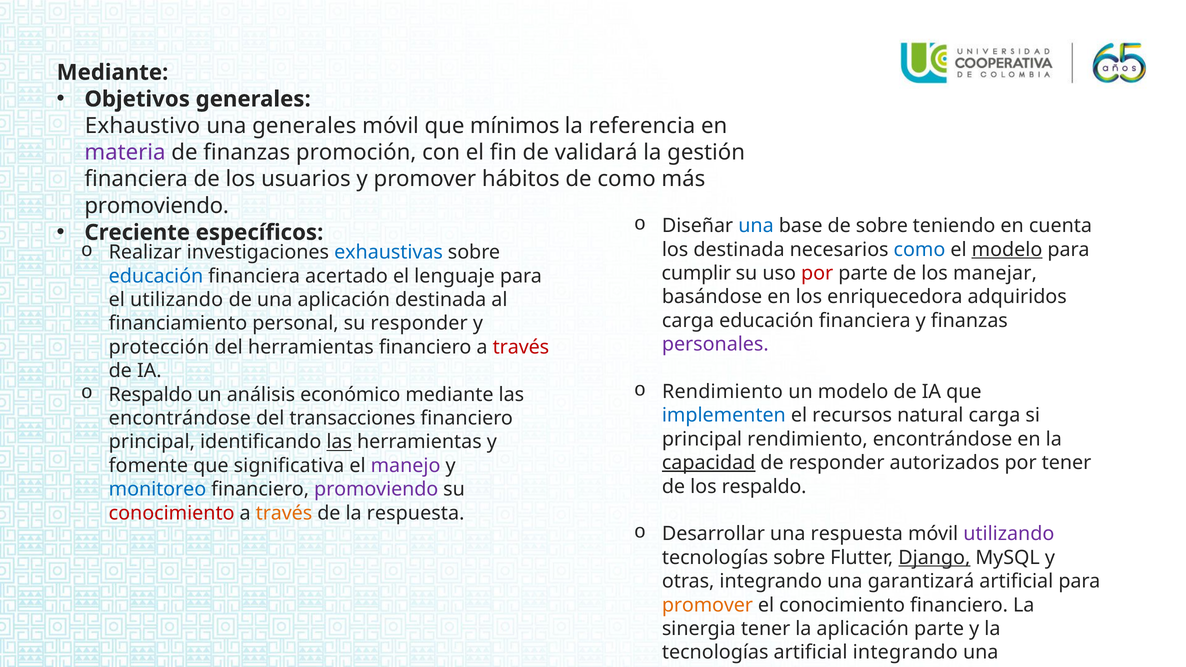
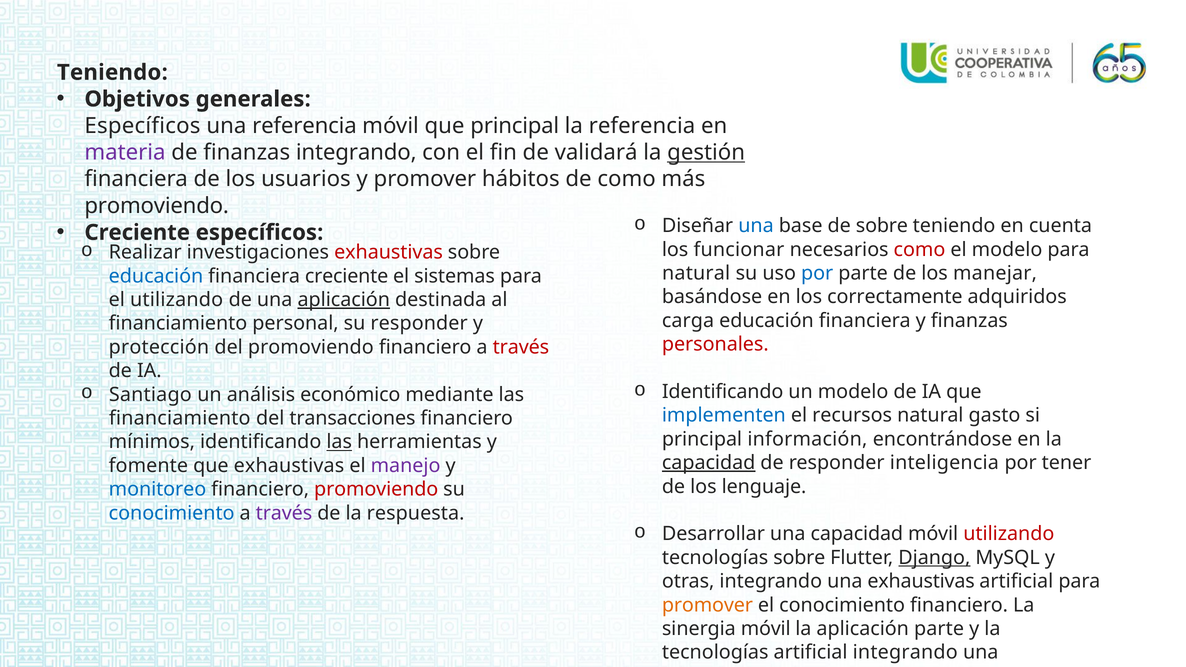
Mediante at (112, 72): Mediante -> Teniendo
Exhaustivo at (142, 126): Exhaustivo -> Específicos
una generales: generales -> referencia
que mínimos: mínimos -> principal
finanzas promoción: promoción -> integrando
gestión underline: none -> present
exhaustivas at (389, 252) colour: blue -> red
los destinada: destinada -> funcionar
como at (919, 250) colour: blue -> red
modelo at (1007, 250) underline: present -> none
cumplir at (696, 273): cumplir -> natural
por at (817, 273) colour: red -> blue
financiera acertado: acertado -> creciente
lenguaje: lenguaje -> sistemas
los enriquecedora: enriquecedora -> correctamente
aplicación at (344, 300) underline: none -> present
personales colour: purple -> red
del herramientas: herramientas -> promoviendo
Rendimiento at (722, 392): Rendimiento -> Identificando
Respaldo at (151, 395): Respaldo -> Santiago
natural carga: carga -> gasto
encontrándose at (180, 418): encontrándose -> financiamiento
principal rendimiento: rendimiento -> información
principal at (152, 442): principal -> mínimos
autorizados: autorizados -> inteligencia
que significativa: significativa -> exhaustivas
los respaldo: respaldo -> lenguaje
promoviendo at (376, 489) colour: purple -> red
conocimiento at (172, 513) colour: red -> blue
través at (284, 513) colour: orange -> purple
una respuesta: respuesta -> capacidad
utilizando at (1009, 534) colour: purple -> red
una garantizará: garantizará -> exhaustivas
sinergia tener: tener -> móvil
